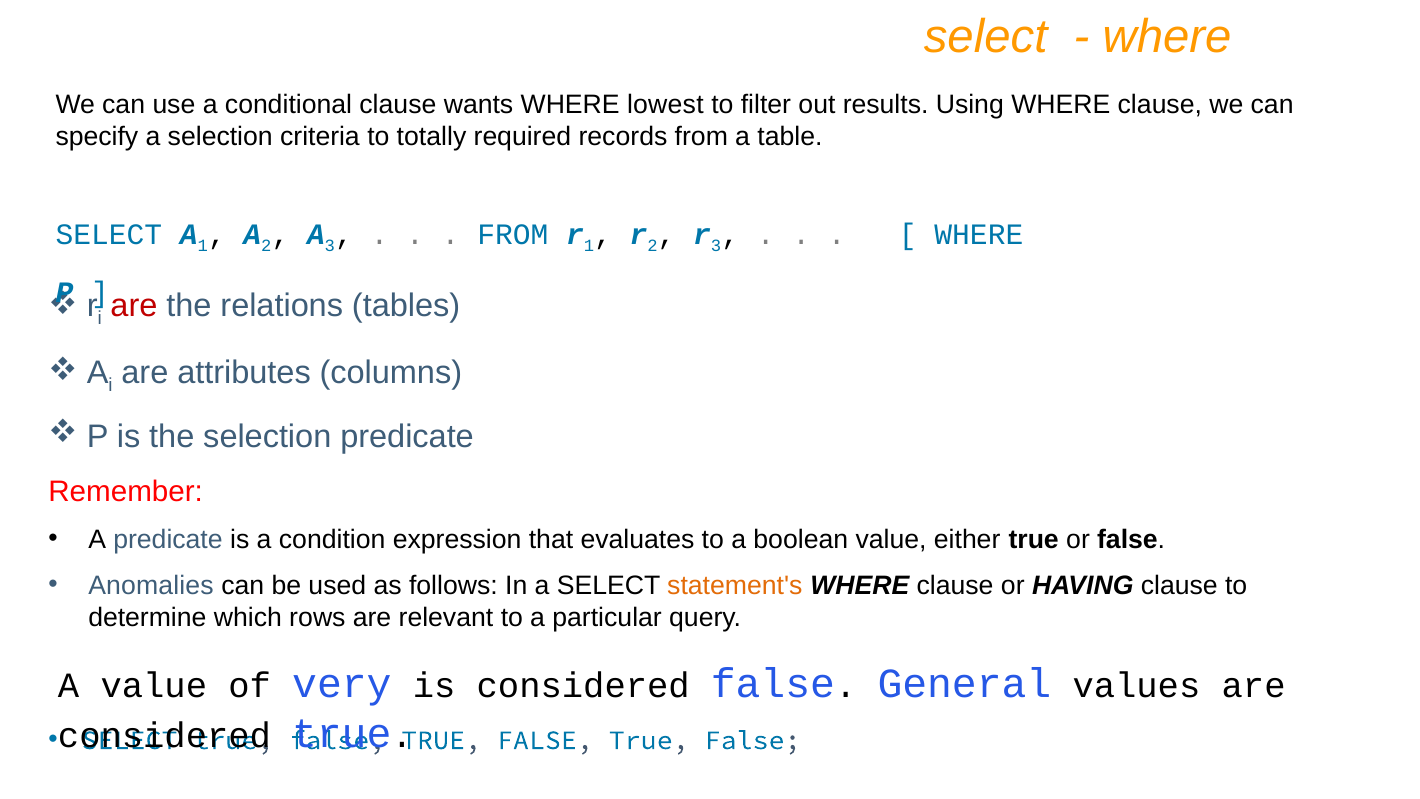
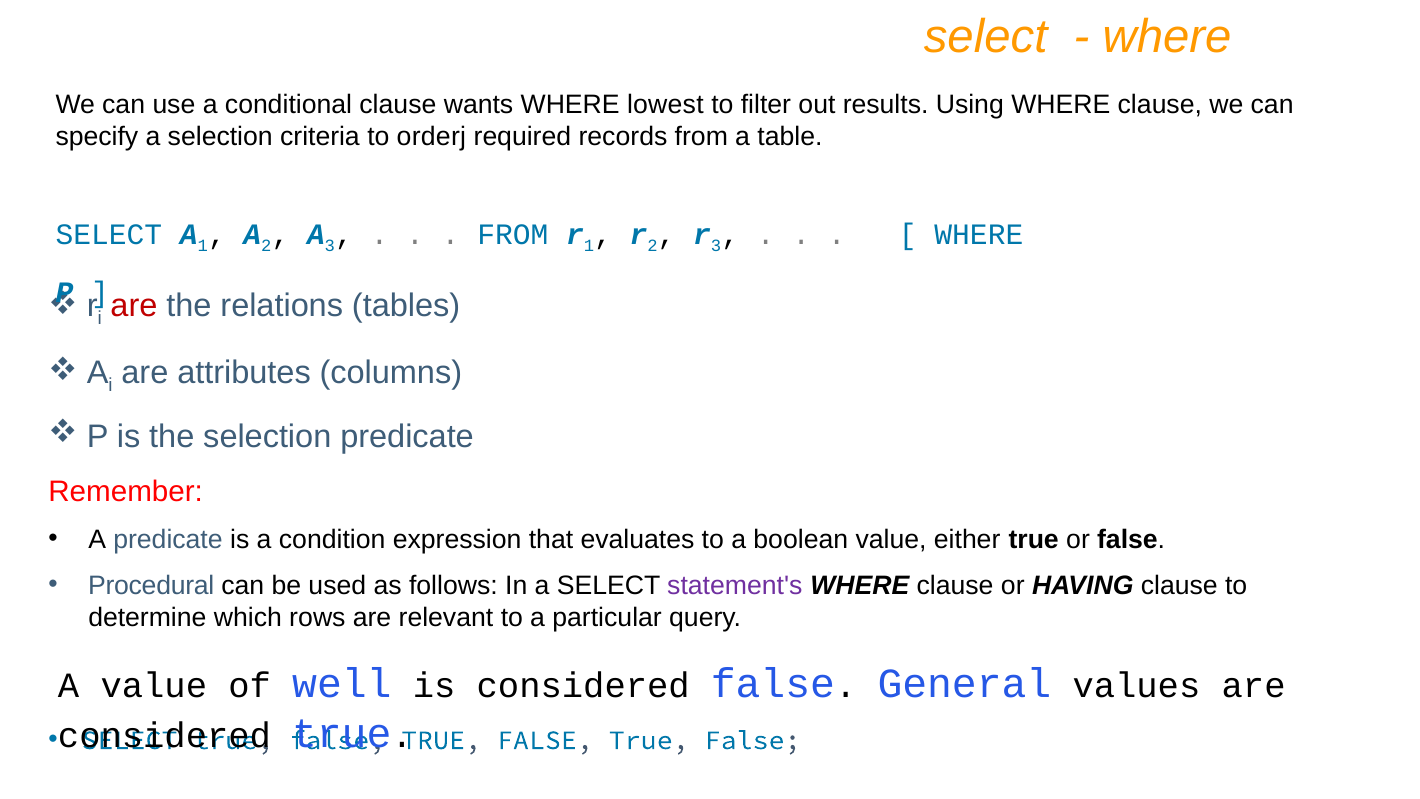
totally: totally -> orderj
Anomalies: Anomalies -> Procedural
statement's colour: orange -> purple
very: very -> well
